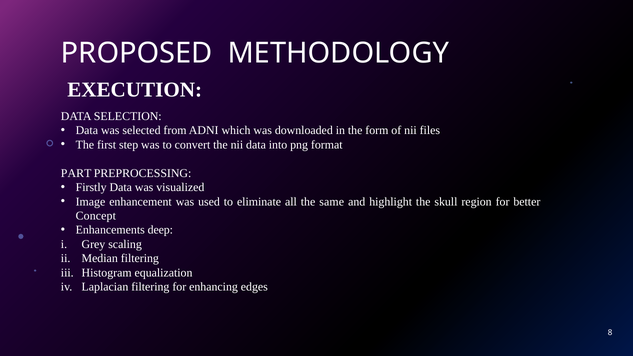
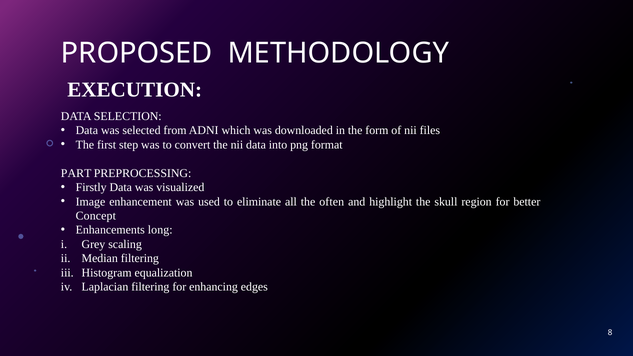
same: same -> often
deep: deep -> long
